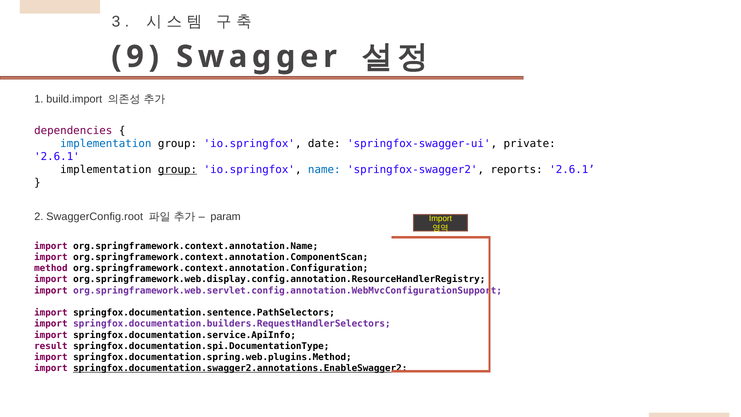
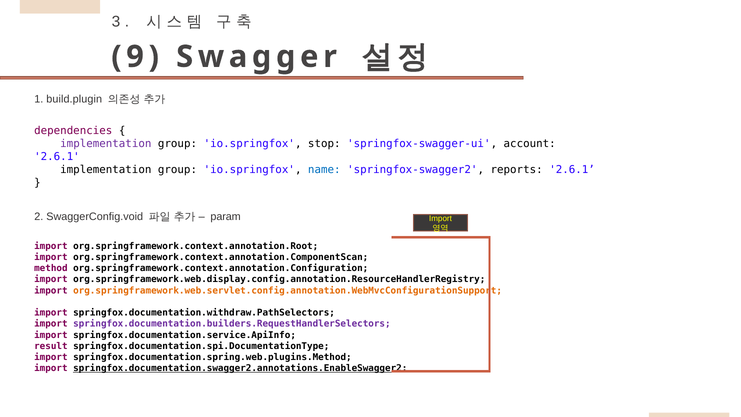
build.import: build.import -> build.plugin
implementation at (106, 144) colour: blue -> purple
date: date -> stop
private: private -> account
group at (177, 170) underline: present -> none
SwaggerConfig.root: SwaggerConfig.root -> SwaggerConfig.void
org.springframework.context.annotation.Name: org.springframework.context.annotation.Name -> org.springframework.context.annotation.Root
org.springframework.web.servlet.config.annotation.WebMvcConfigurationSupport colour: purple -> orange
springfox.documentation.sentence.PathSelectors: springfox.documentation.sentence.PathSelectors -> springfox.documentation.withdraw.PathSelectors
